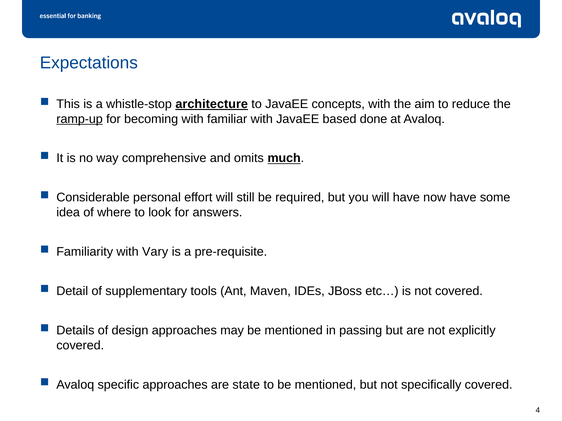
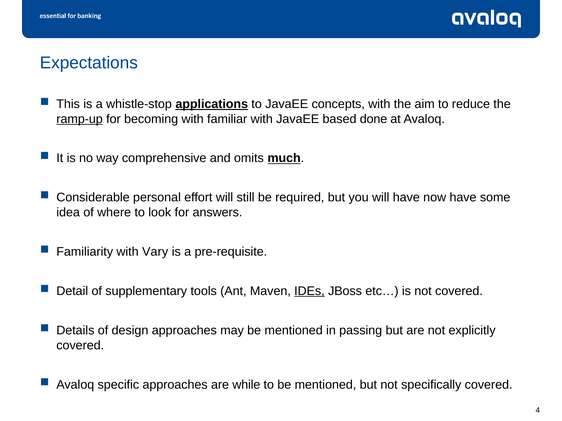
architecture: architecture -> applications
IDEs underline: none -> present
state: state -> while
